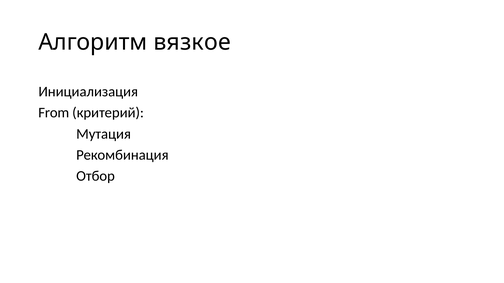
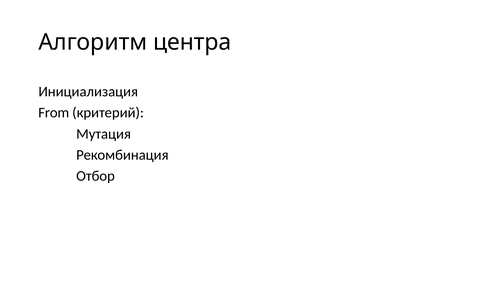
вязкое: вязкое -> центра
